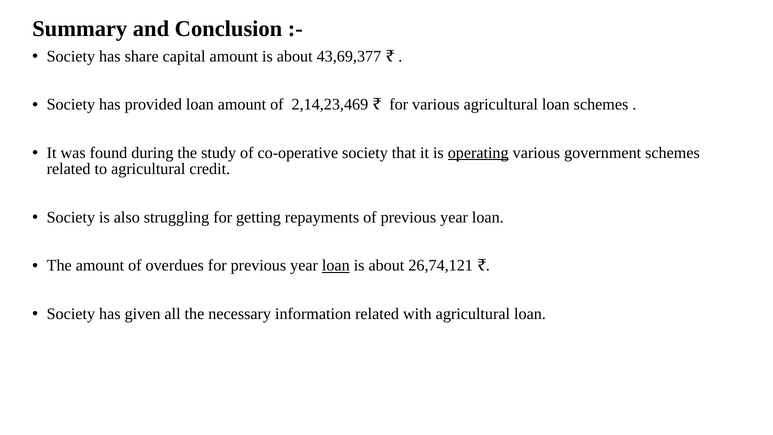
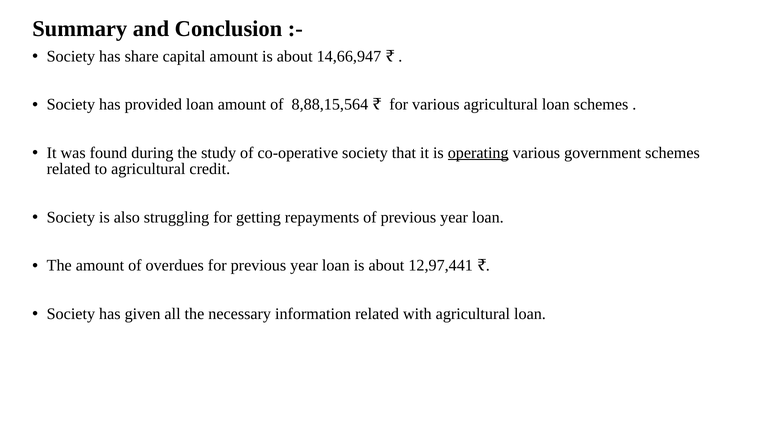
43,69,377: 43,69,377 -> 14,66,947
2,14,23,469: 2,14,23,469 -> 8,88,15,564
loan at (336, 265) underline: present -> none
26,74,121: 26,74,121 -> 12,97,441
